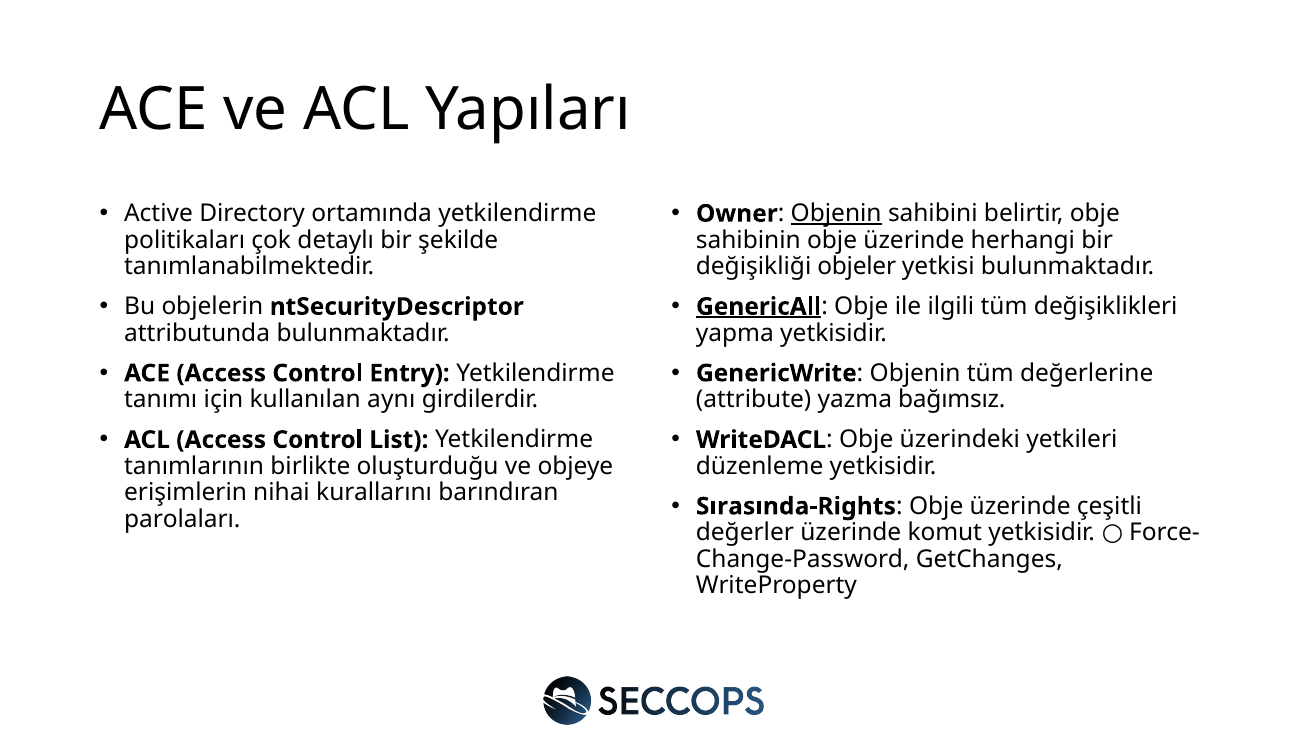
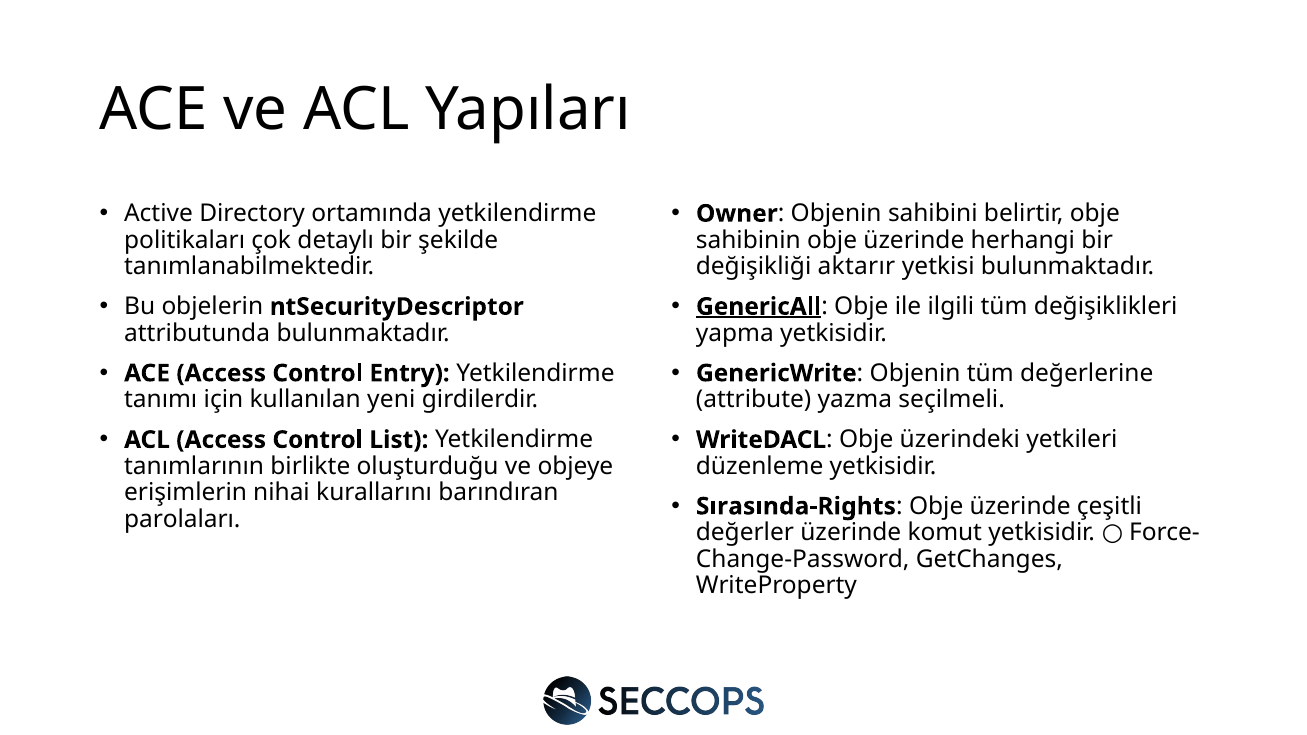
Objenin at (836, 214) underline: present -> none
objeler: objeler -> aktarır
aynı: aynı -> yeni
bağımsız: bağımsız -> seçilmeli
